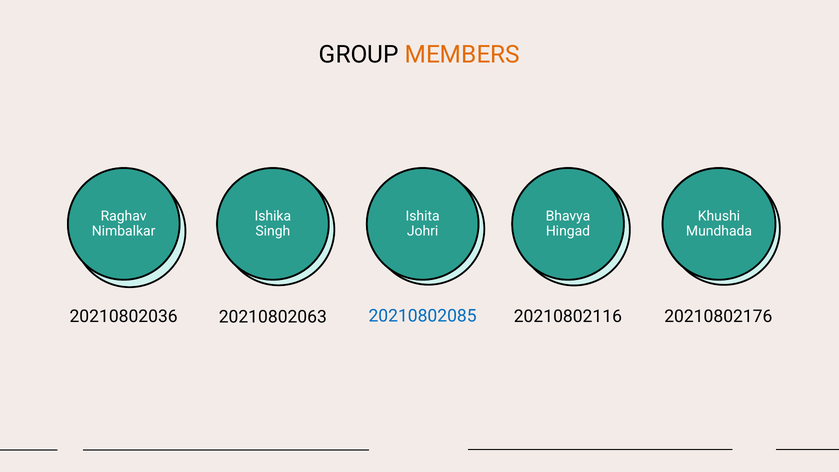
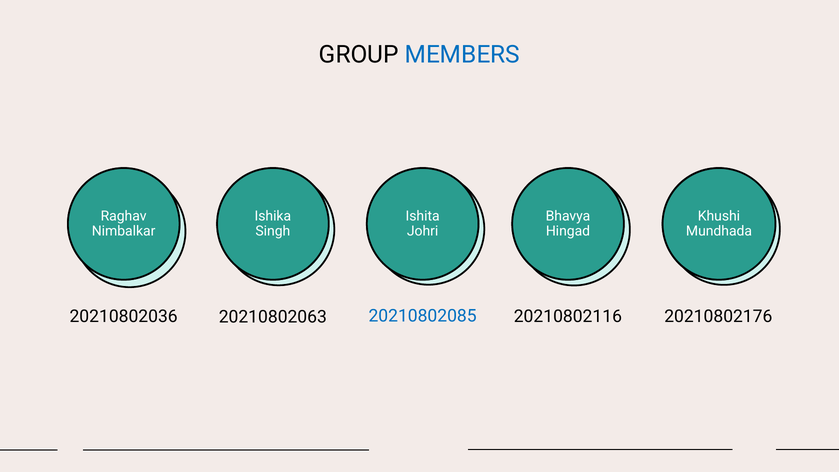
MEMBERS colour: orange -> blue
